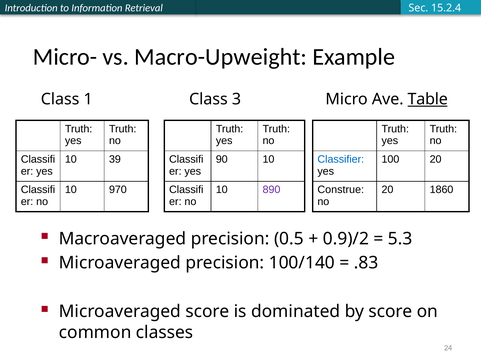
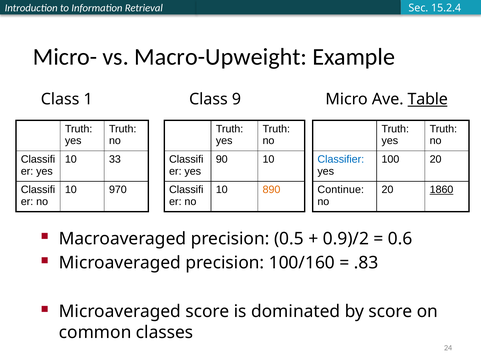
3: 3 -> 9
39: 39 -> 33
890 colour: purple -> orange
Construe: Construe -> Continue
1860 underline: none -> present
5.3: 5.3 -> 0.6
100/140: 100/140 -> 100/160
